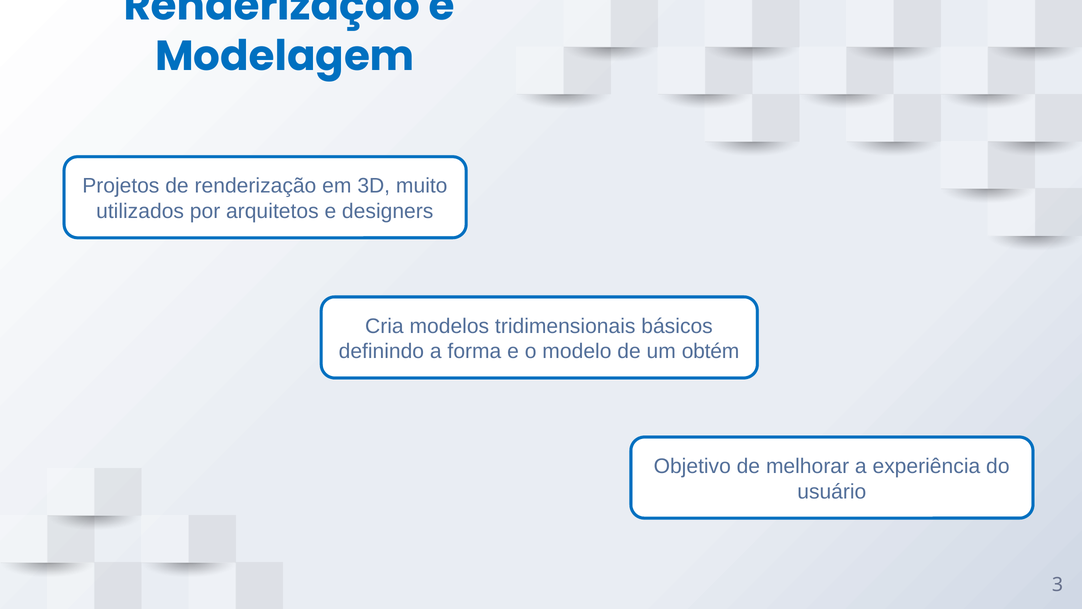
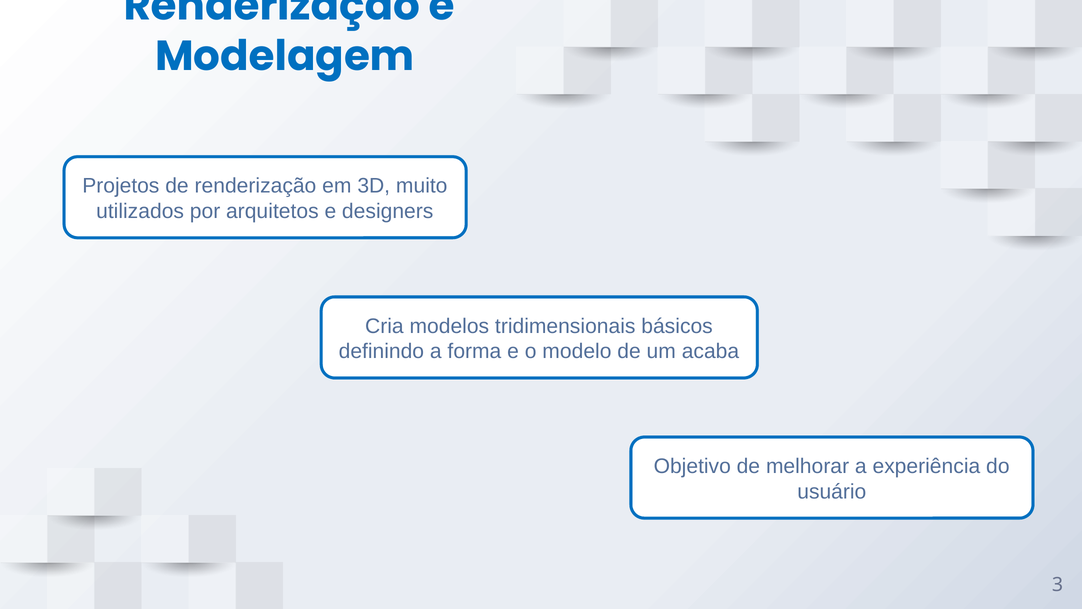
obtém: obtém -> acaba
